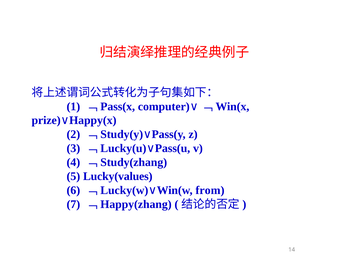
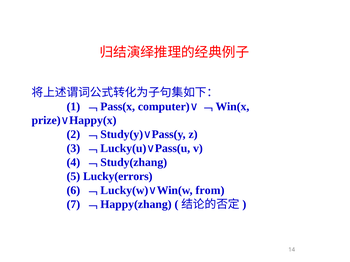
Lucky(values: Lucky(values -> Lucky(errors
